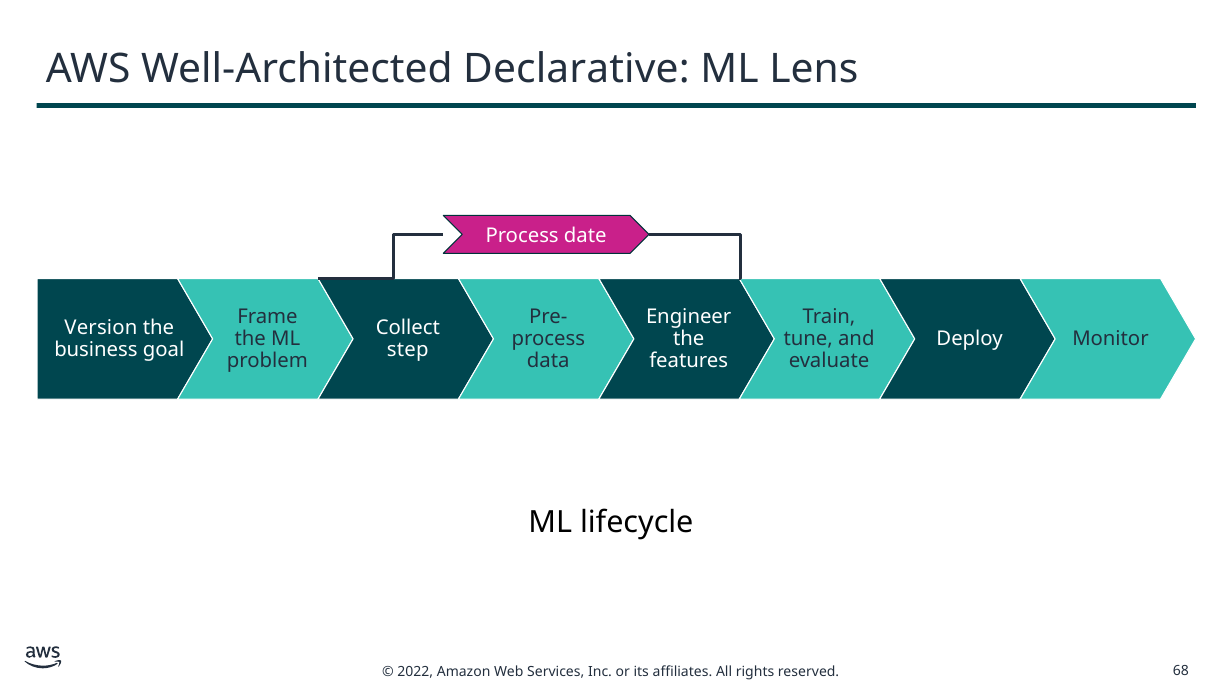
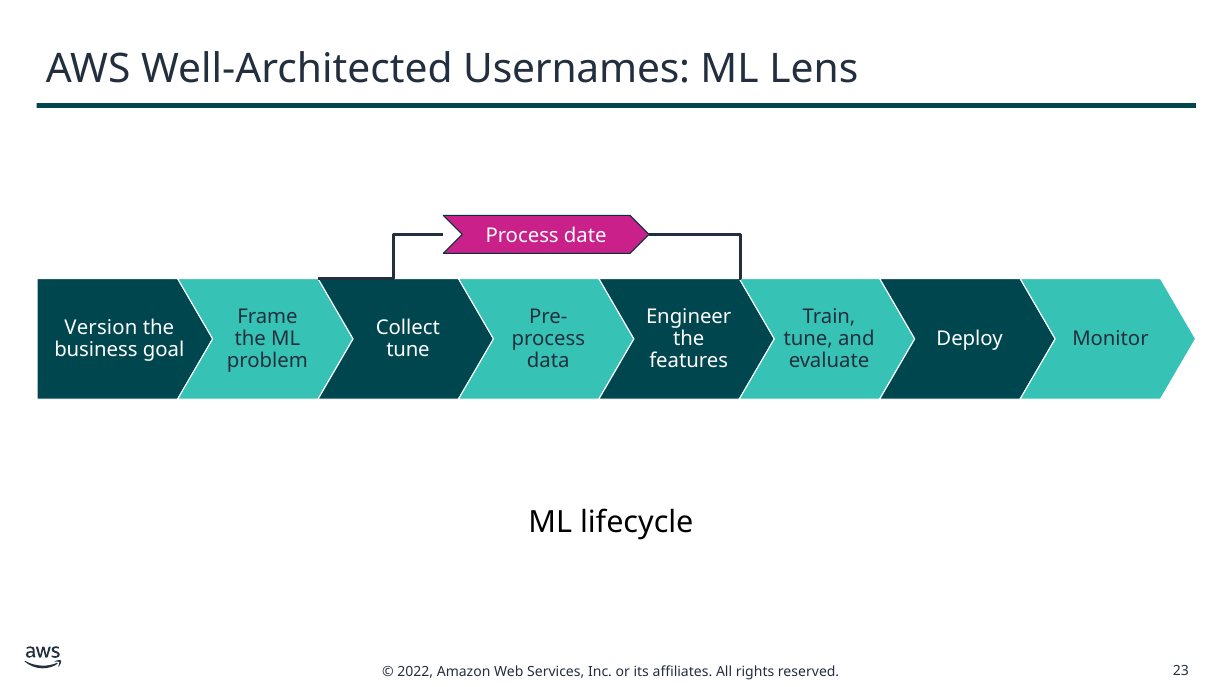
Declarative: Declarative -> Usernames
step at (408, 350): step -> tune
68: 68 -> 23
